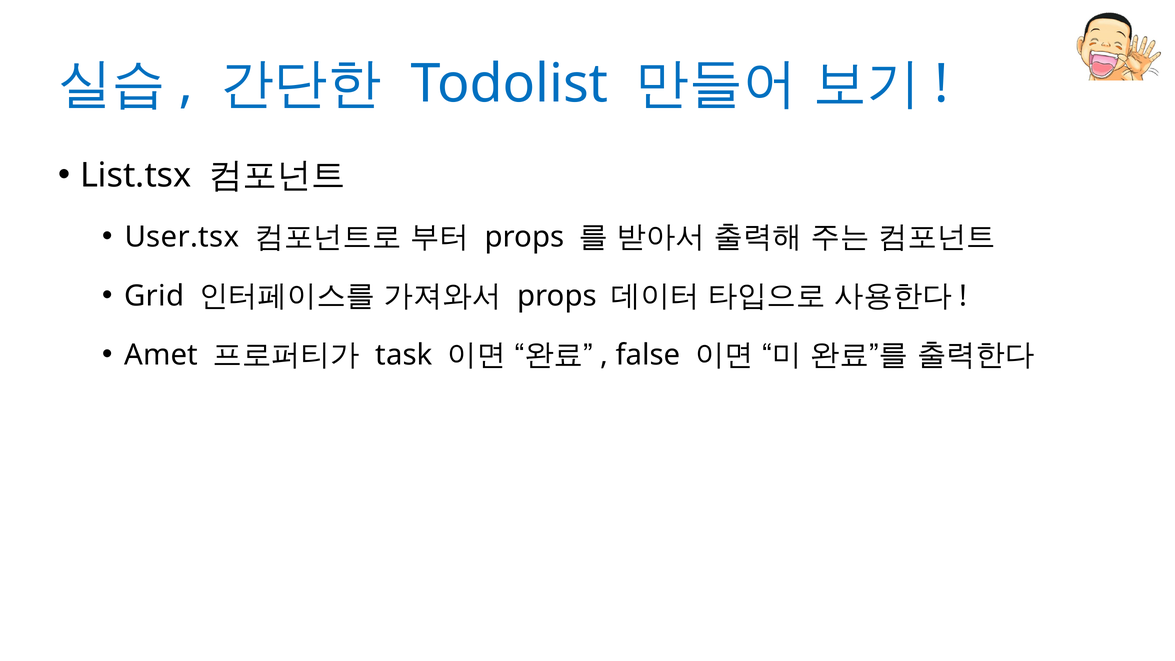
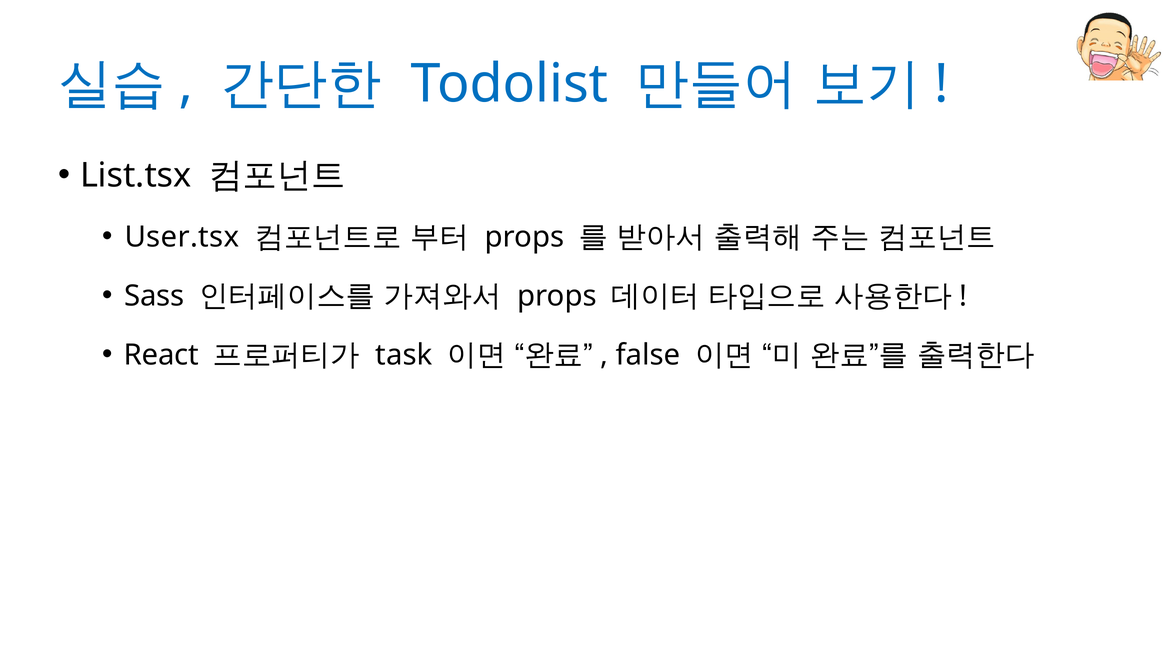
Grid: Grid -> Sass
Amet: Amet -> React
